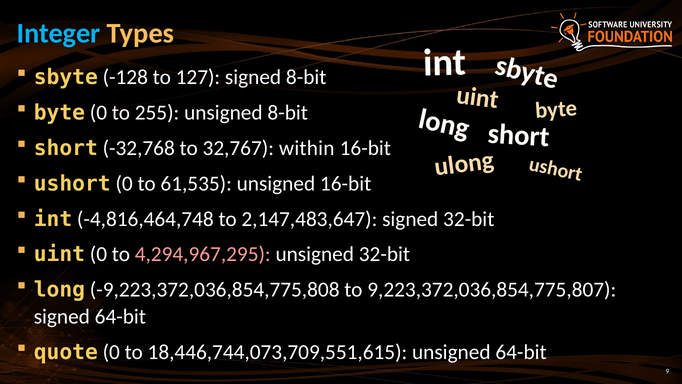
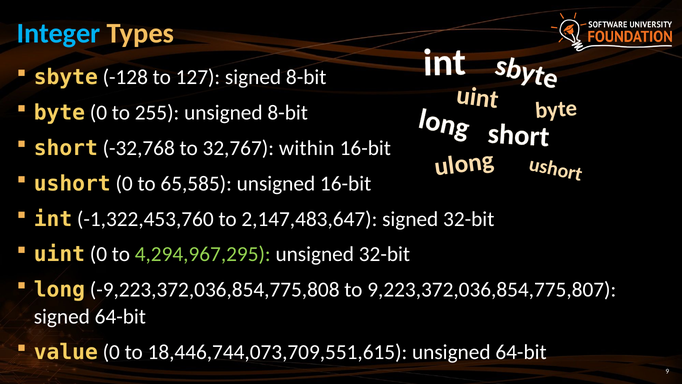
61,535: 61,535 -> 65,585
-4,816,464,748: -4,816,464,748 -> -1,322,453,760
4,294,967,295 colour: pink -> light green
quote: quote -> value
